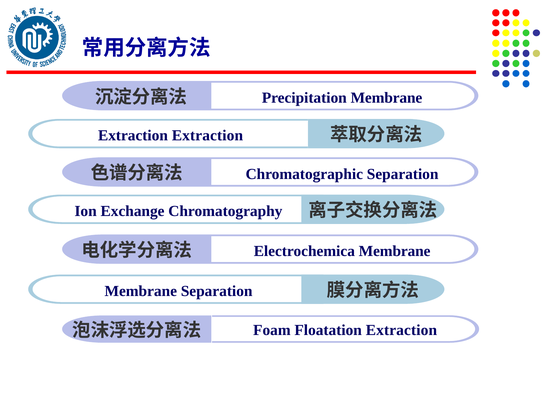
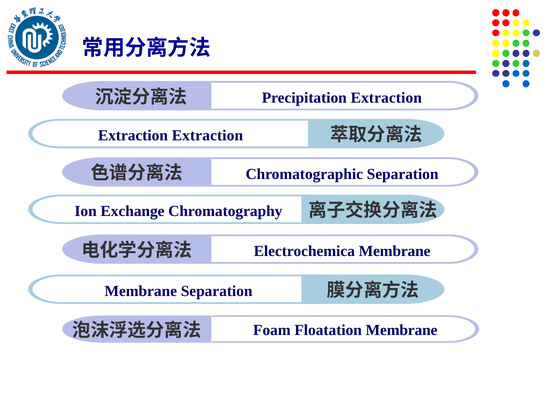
Precipitation Membrane: Membrane -> Extraction
Floatation Extraction: Extraction -> Membrane
